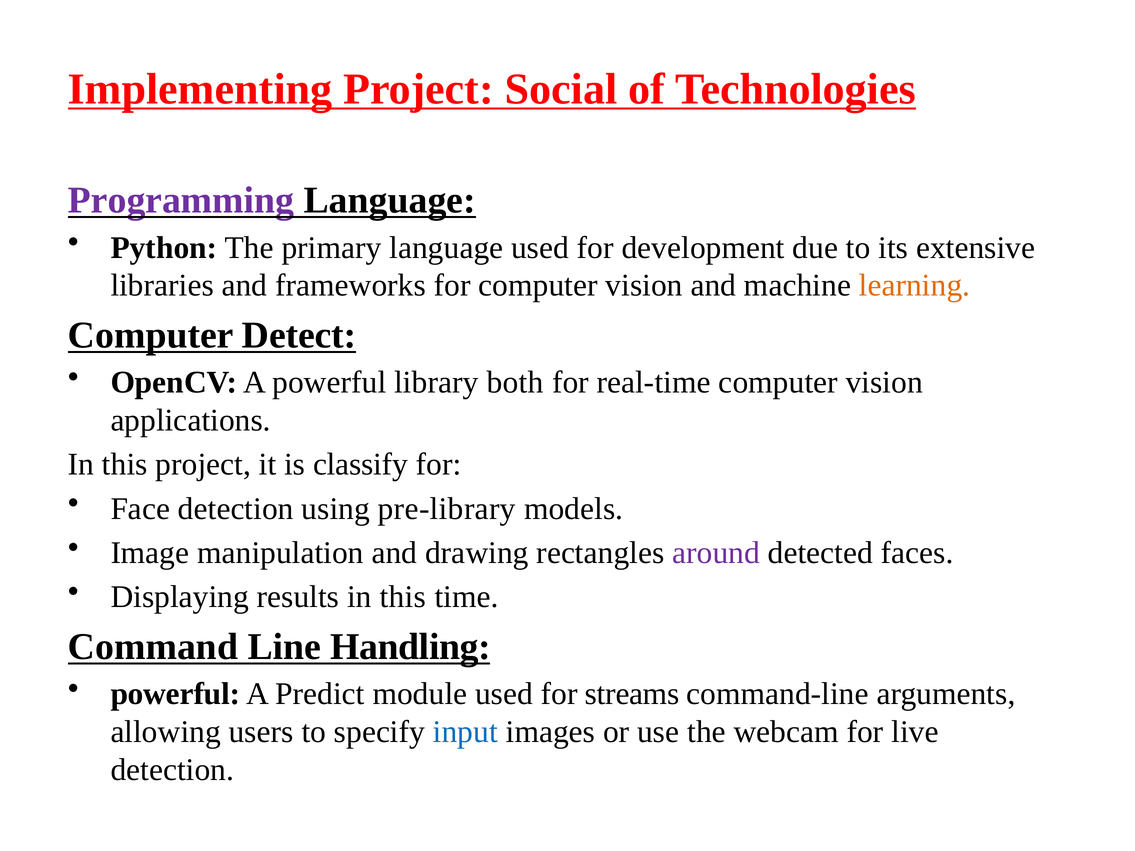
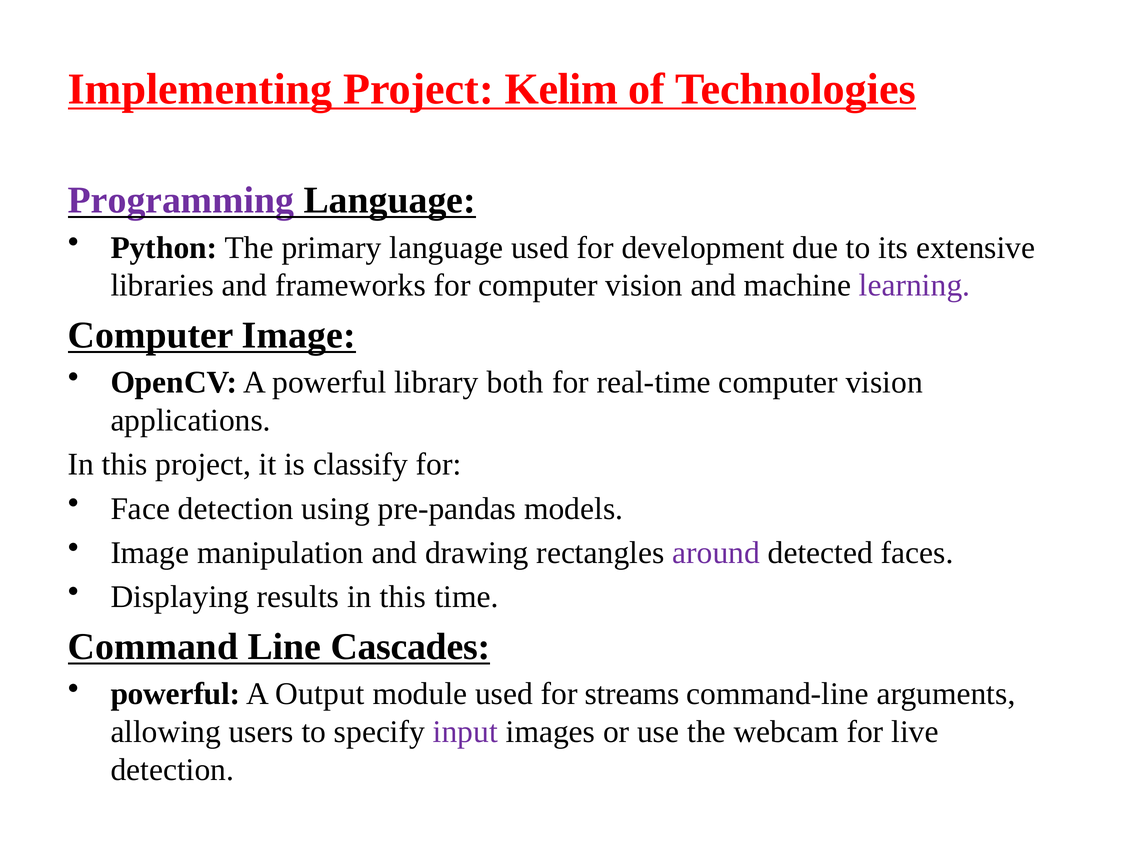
Social: Social -> Kelim
learning colour: orange -> purple
Computer Detect: Detect -> Image
pre-library: pre-library -> pre-pandas
Handling: Handling -> Cascades
Predict: Predict -> Output
input colour: blue -> purple
